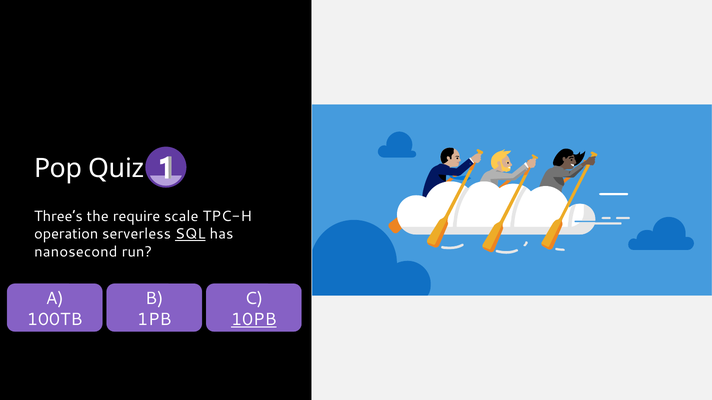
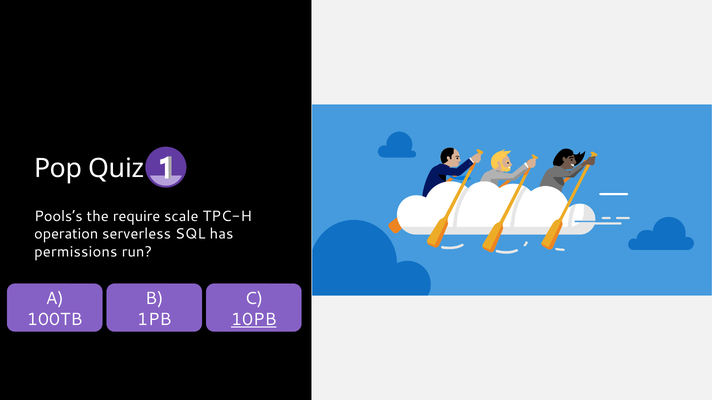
Three’s: Three’s -> Pools’s
SQL underline: present -> none
nanosecond: nanosecond -> permissions
